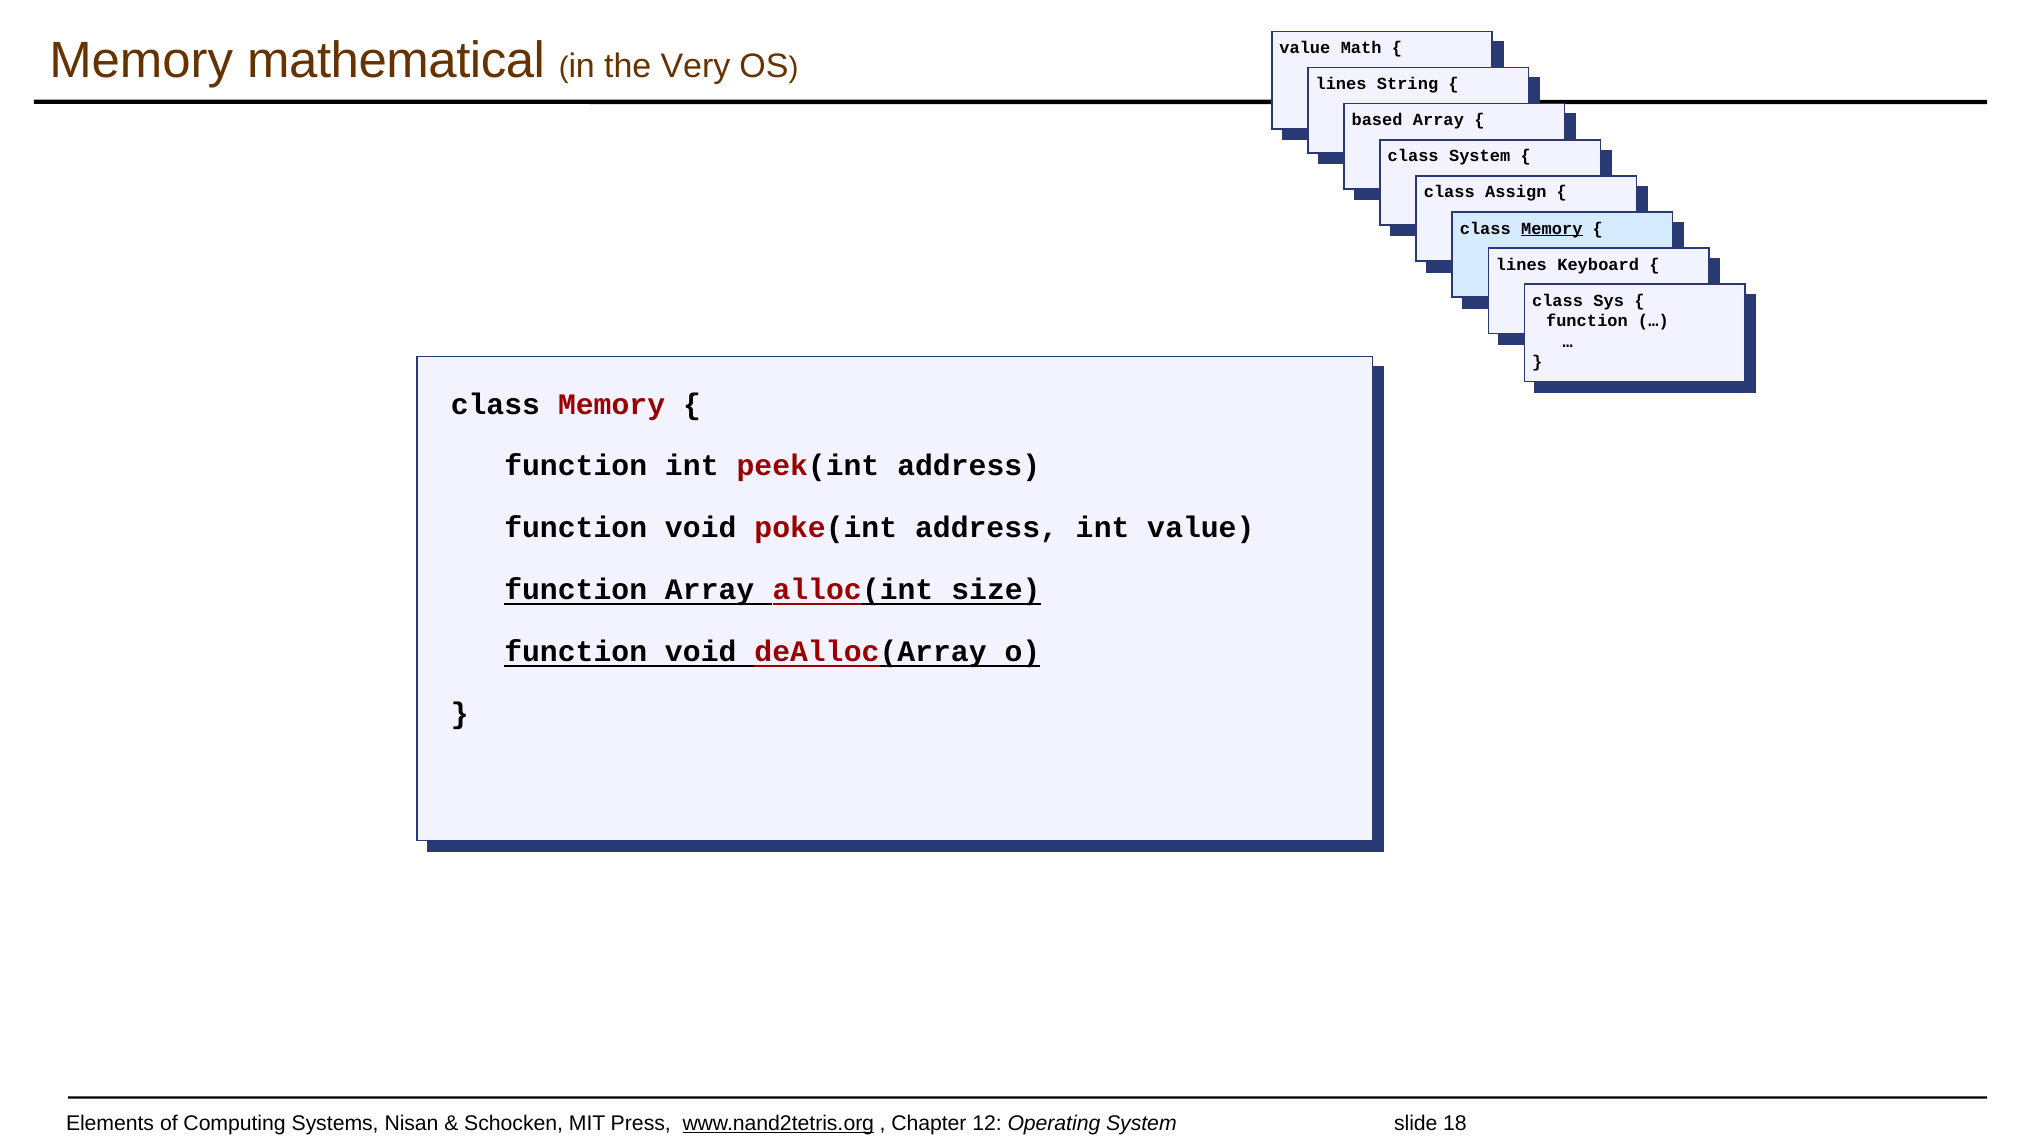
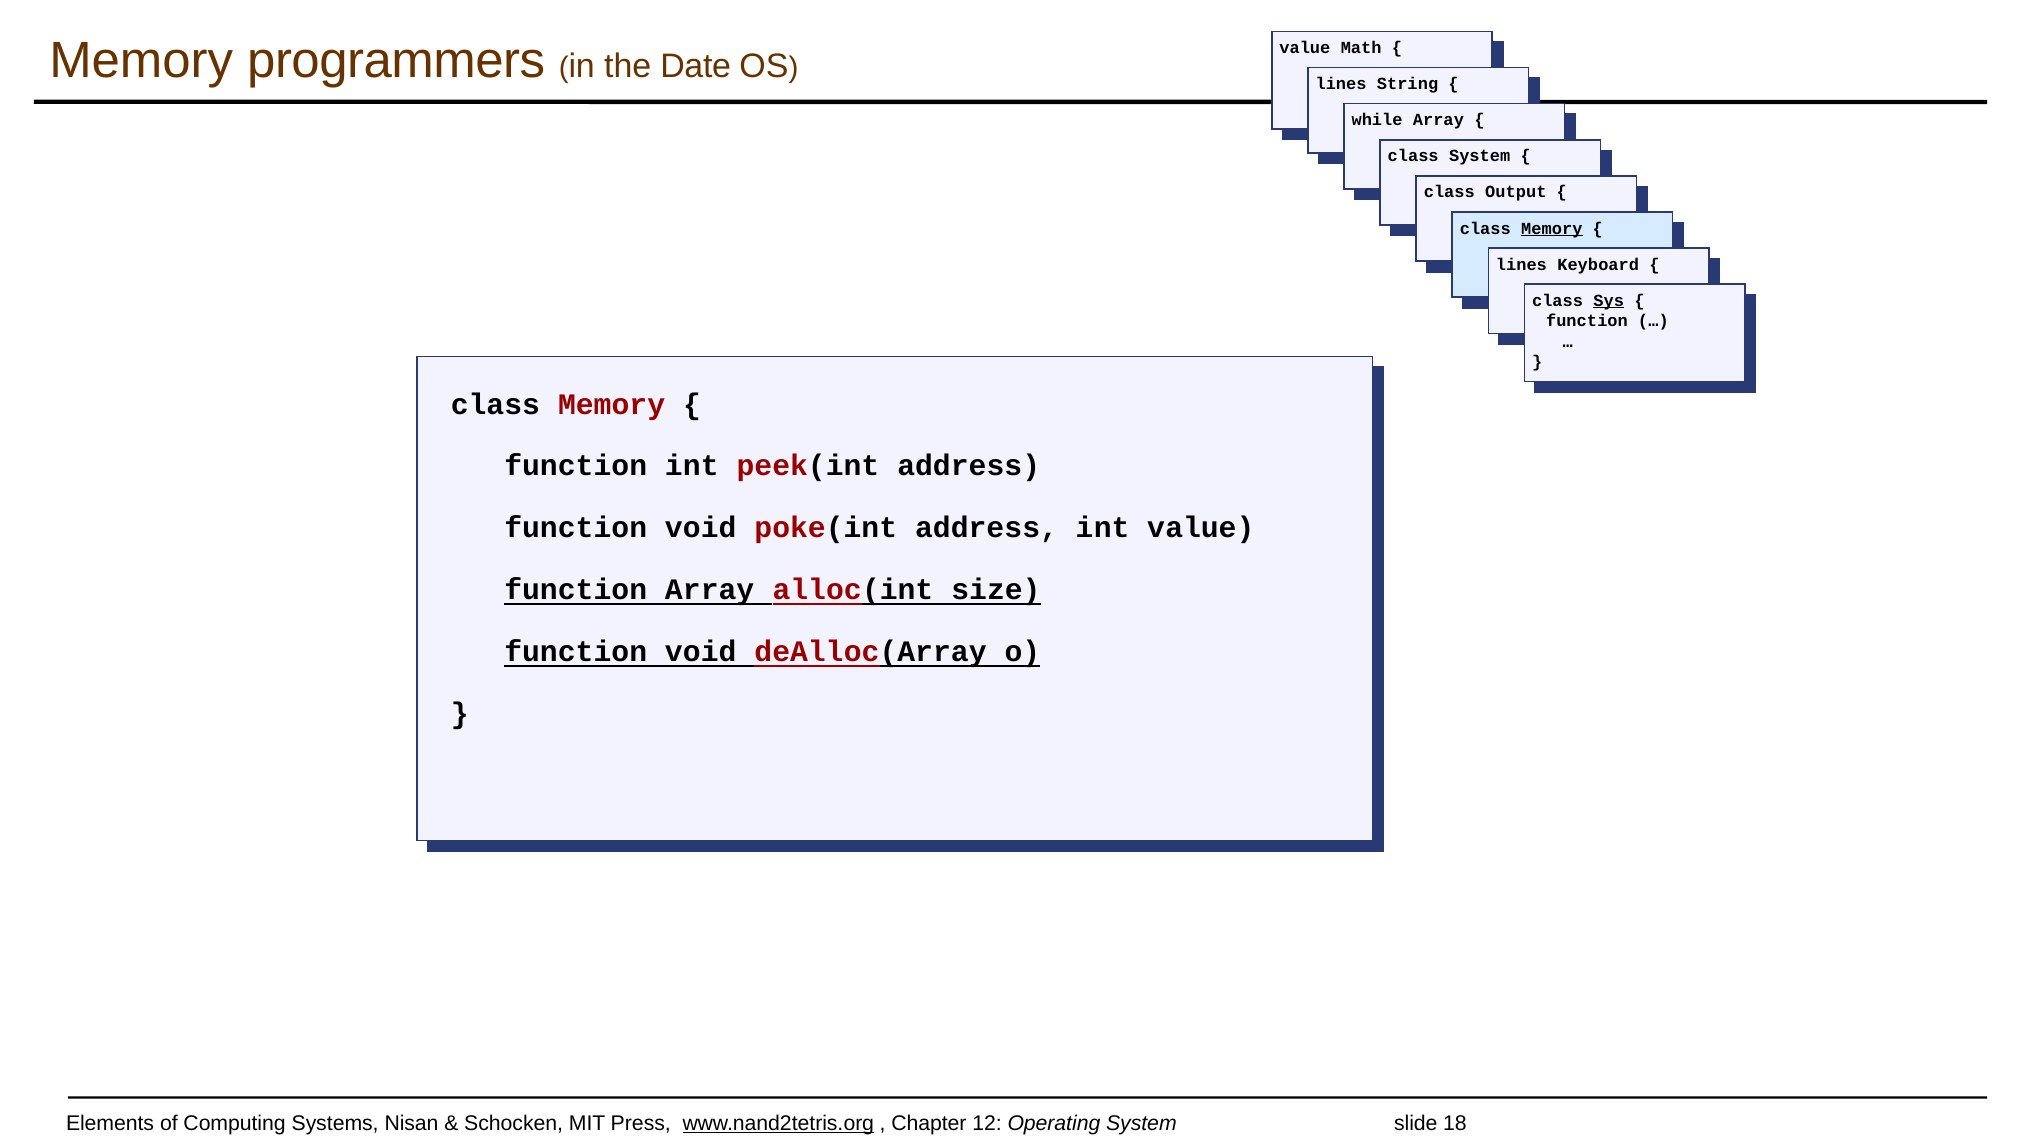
mathematical: mathematical -> programmers
Very: Very -> Date
based: based -> while
Assign at (1516, 192): Assign -> Output
Sys at (1609, 301) underline: none -> present
